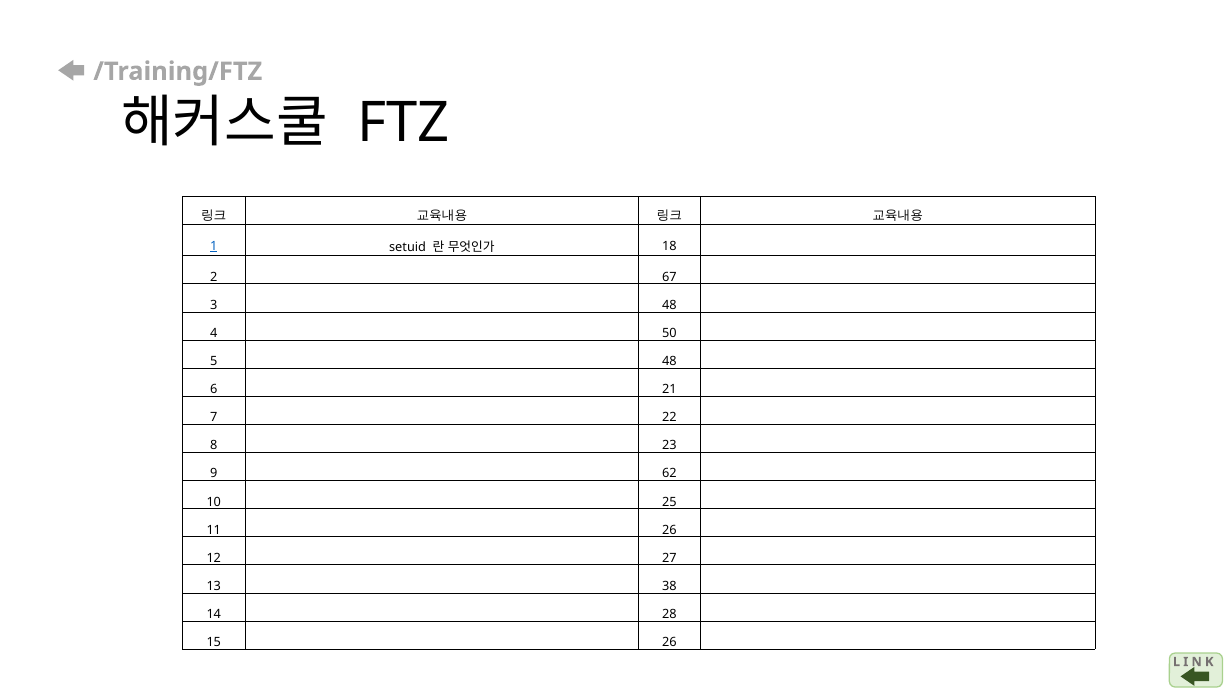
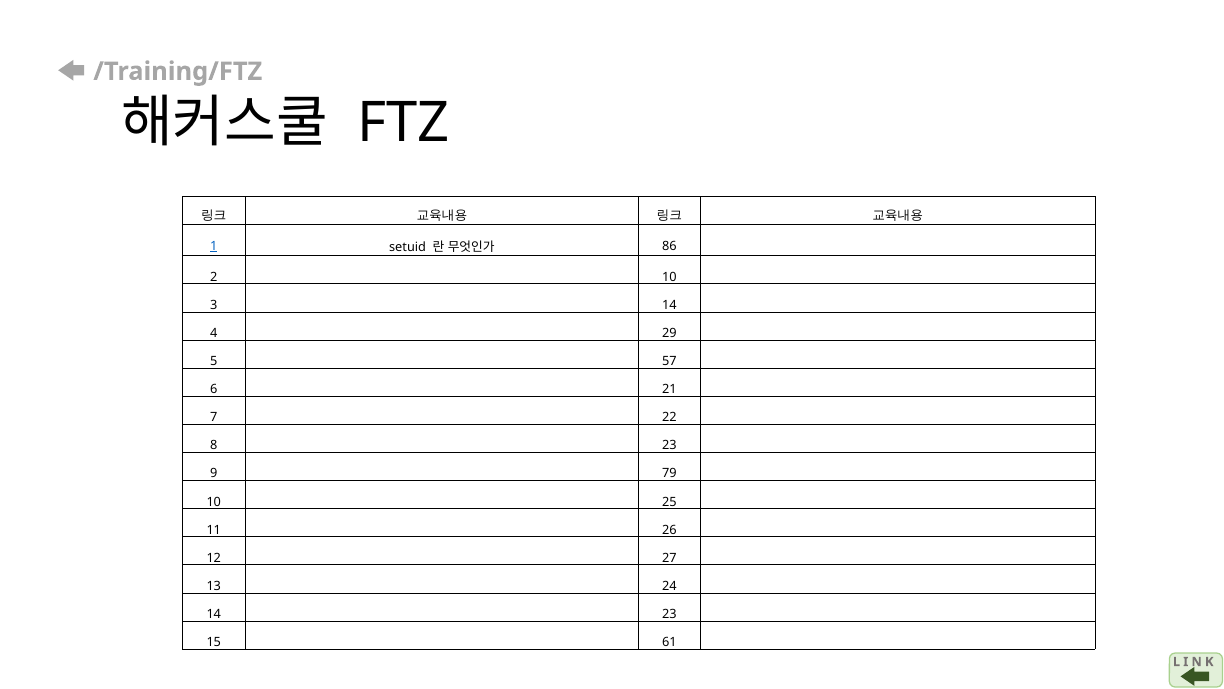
18: 18 -> 86
2 67: 67 -> 10
3 48: 48 -> 14
50: 50 -> 29
5 48: 48 -> 57
62: 62 -> 79
38: 38 -> 24
14 28: 28 -> 23
15 26: 26 -> 61
